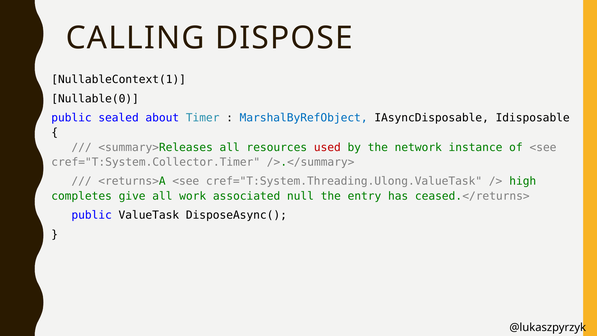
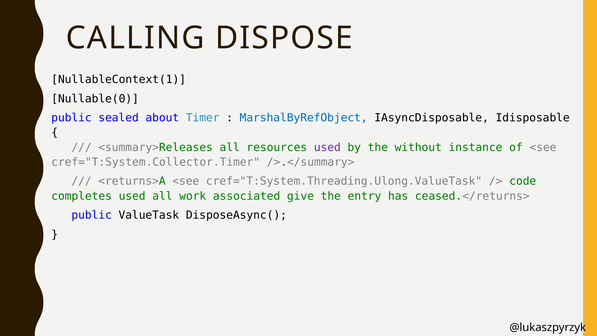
used at (327, 147) colour: red -> purple
network: network -> without
high: high -> code
completes give: give -> used
null: null -> give
